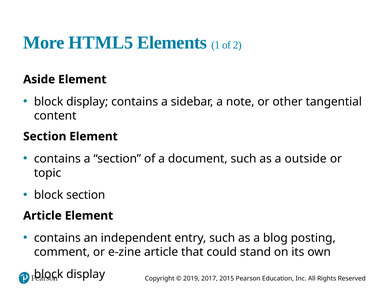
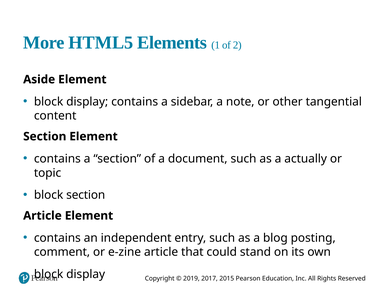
outside: outside -> actually
